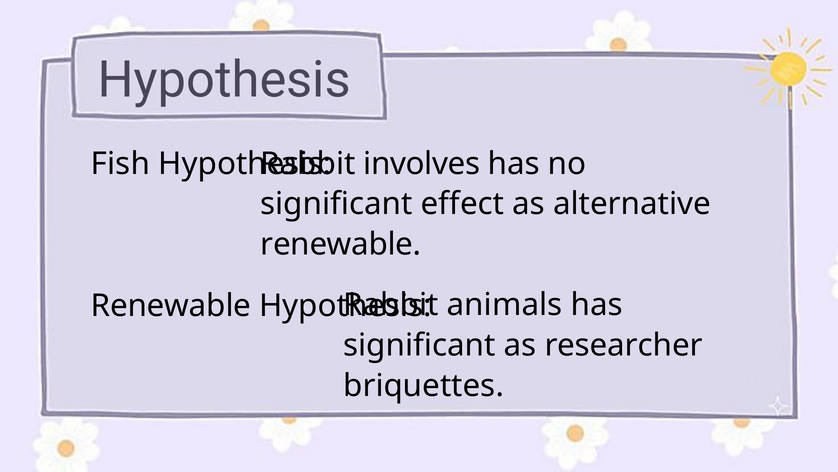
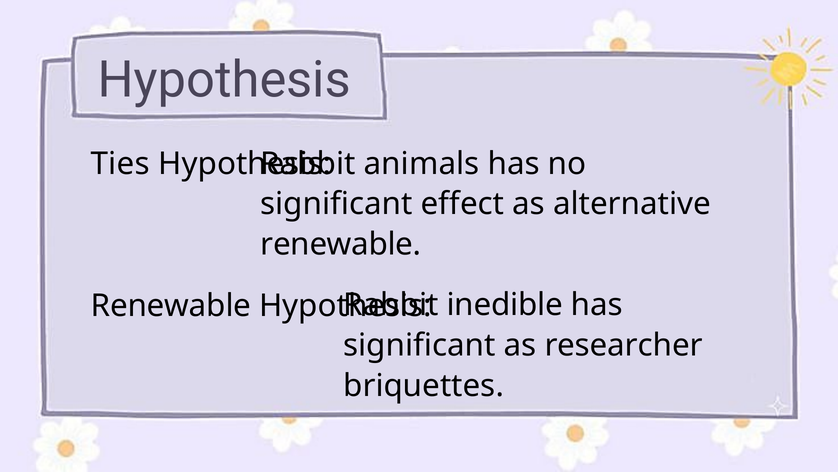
Fish: Fish -> Ties
involves: involves -> animals
animals: animals -> inedible
